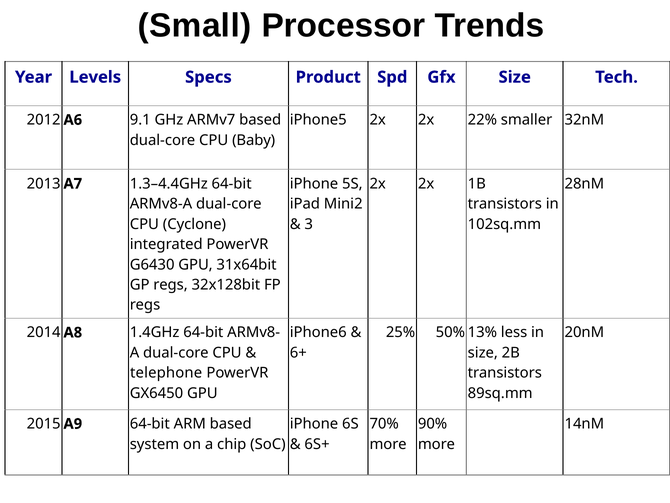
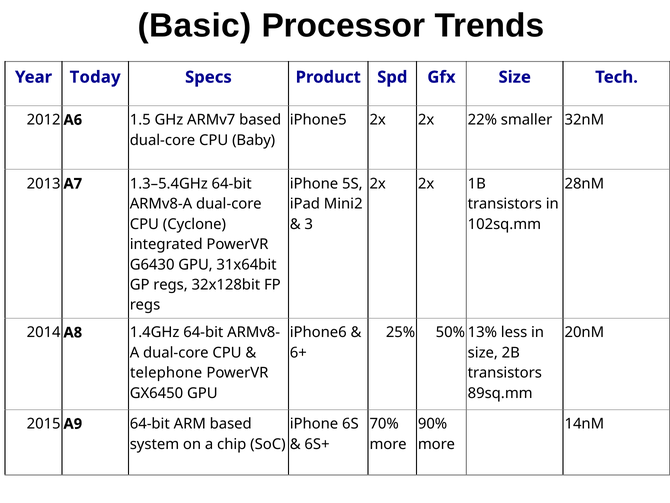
Small: Small -> Basic
Levels: Levels -> Today
9.1: 9.1 -> 1.5
1.3–4.4GHz: 1.3–4.4GHz -> 1.3–5.4GHz
